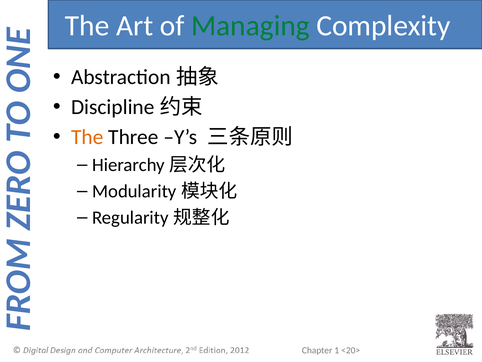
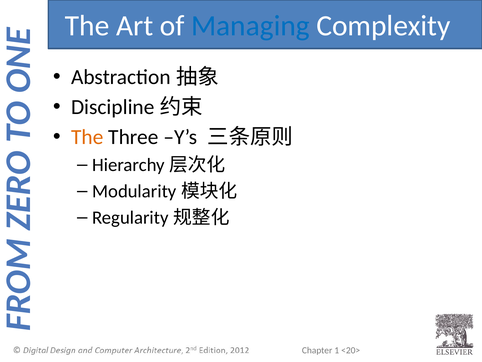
Managing colour: green -> blue
